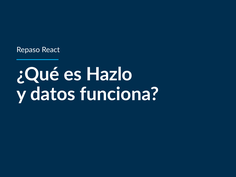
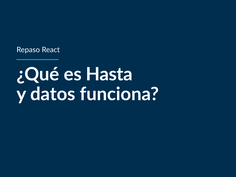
Hazlo: Hazlo -> Hasta
